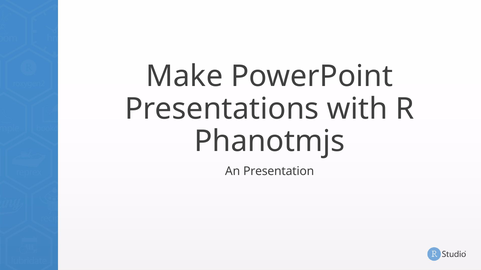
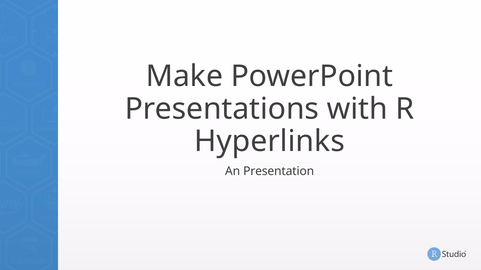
Phanotmjs: Phanotmjs -> Hyperlinks
